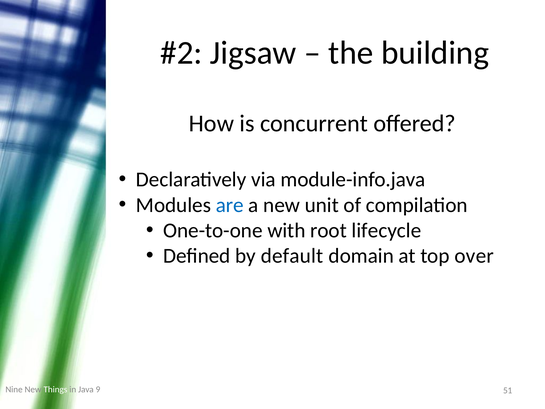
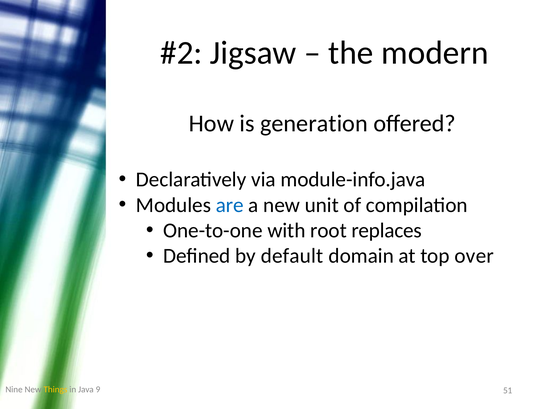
building: building -> modern
concurrent: concurrent -> generation
lifecycle: lifecycle -> replaces
Things colour: white -> yellow
